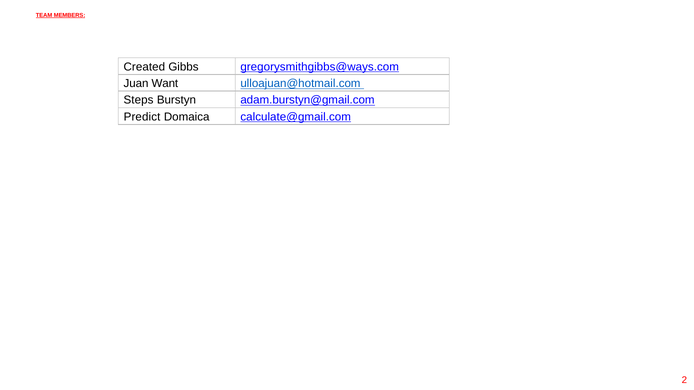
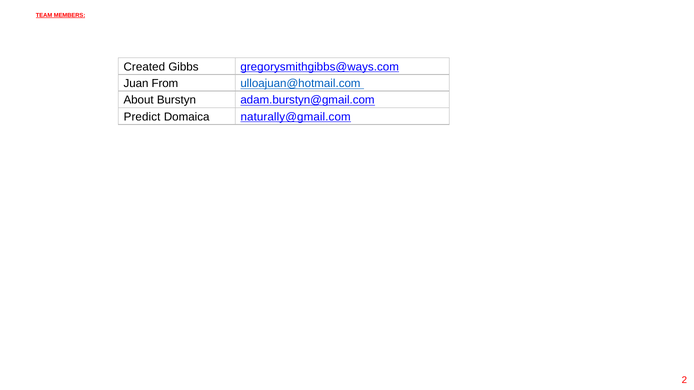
Want: Want -> From
Steps: Steps -> About
calculate@gmail.com: calculate@gmail.com -> naturally@gmail.com
